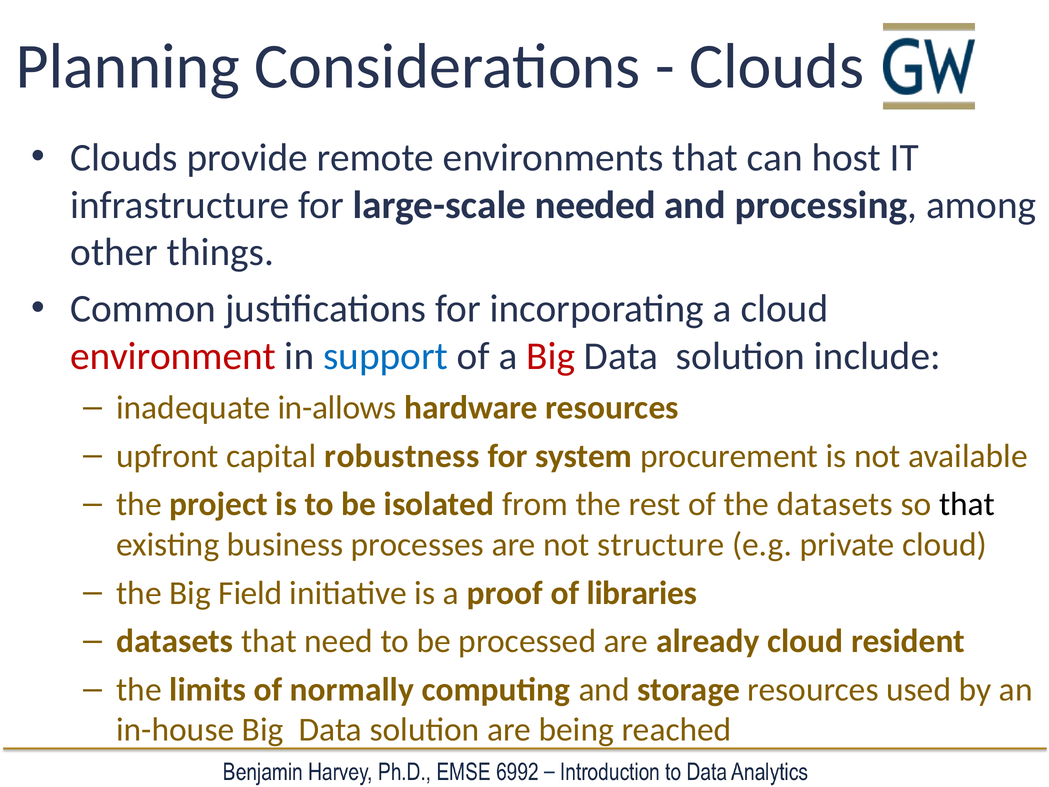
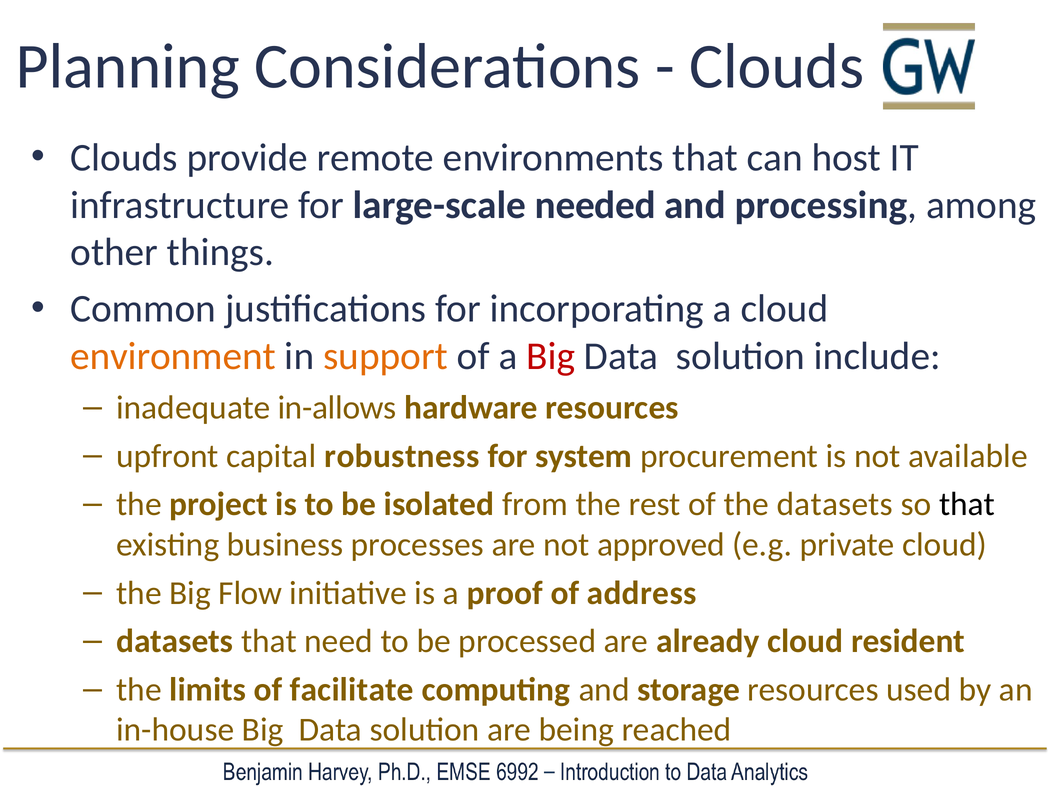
environment colour: red -> orange
support colour: blue -> orange
structure: structure -> approved
Field: Field -> Flow
libraries: libraries -> address
normally: normally -> facilitate
